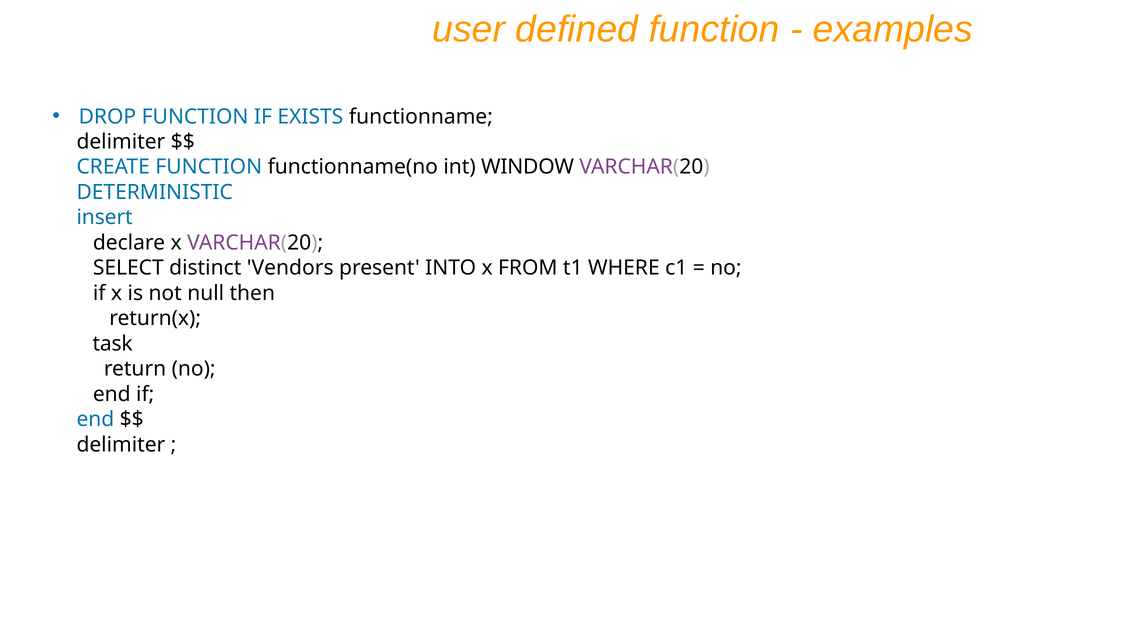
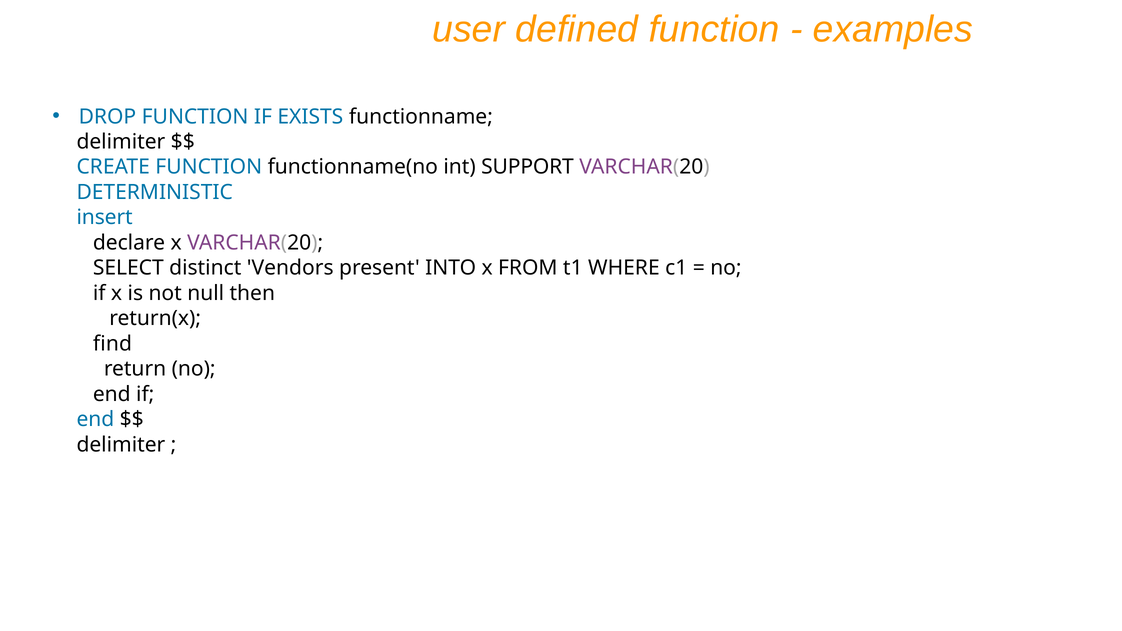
WINDOW: WINDOW -> SUPPORT
task: task -> find
